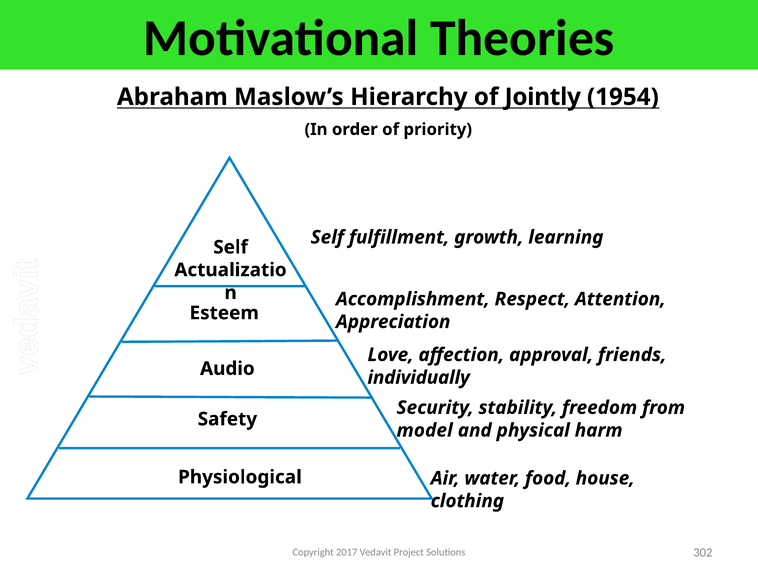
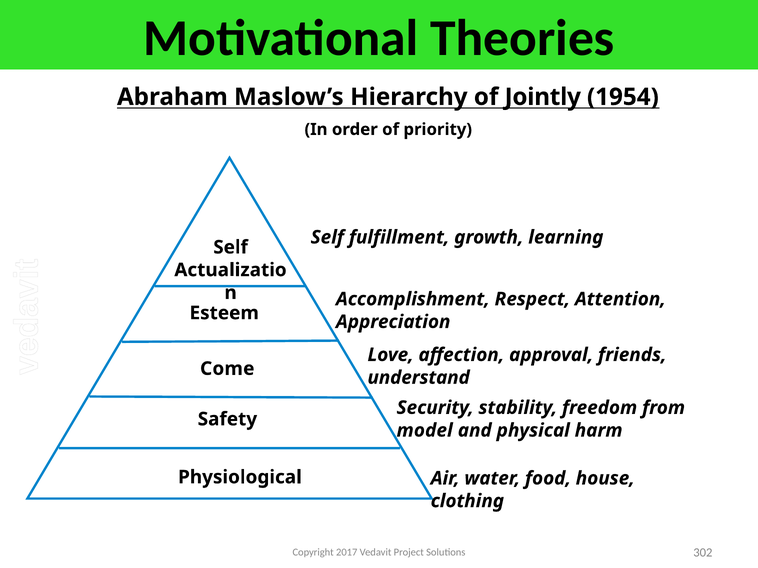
Audio: Audio -> Come
individually: individually -> understand
